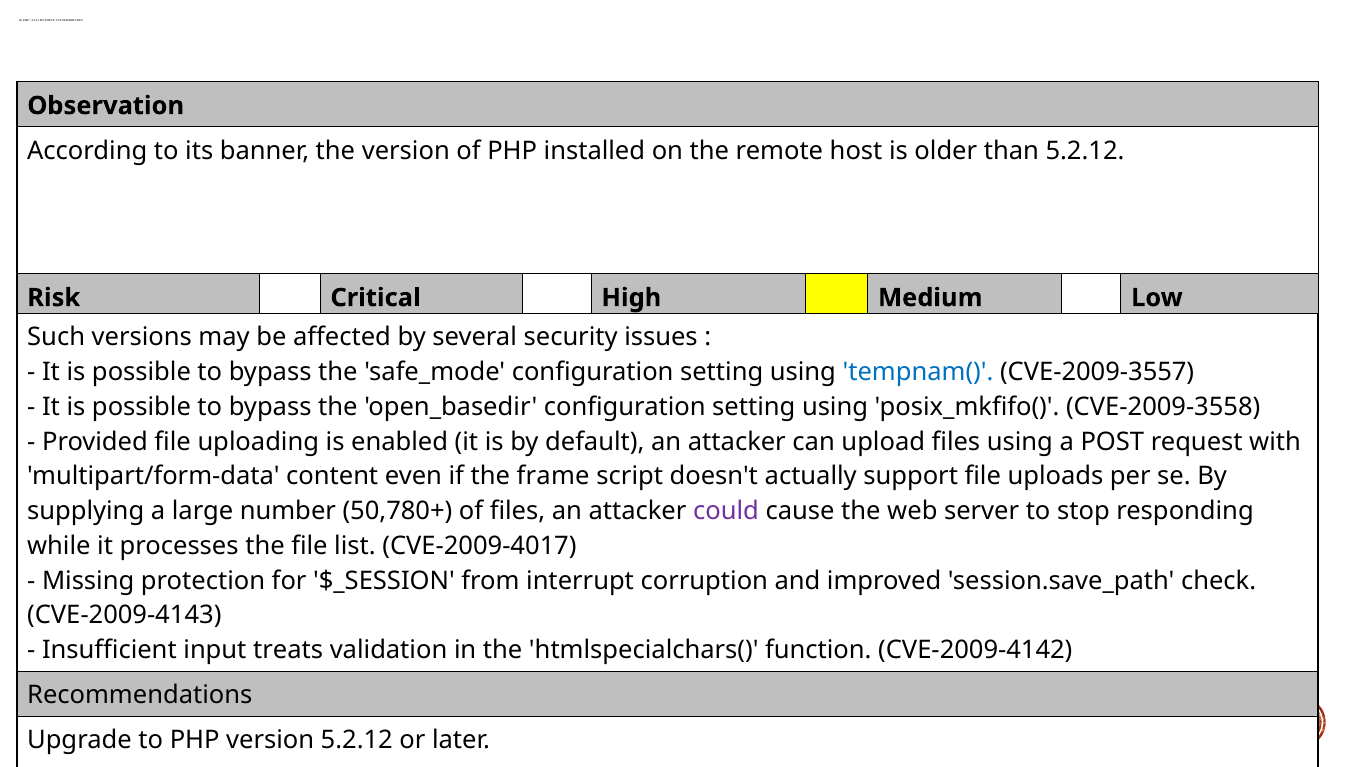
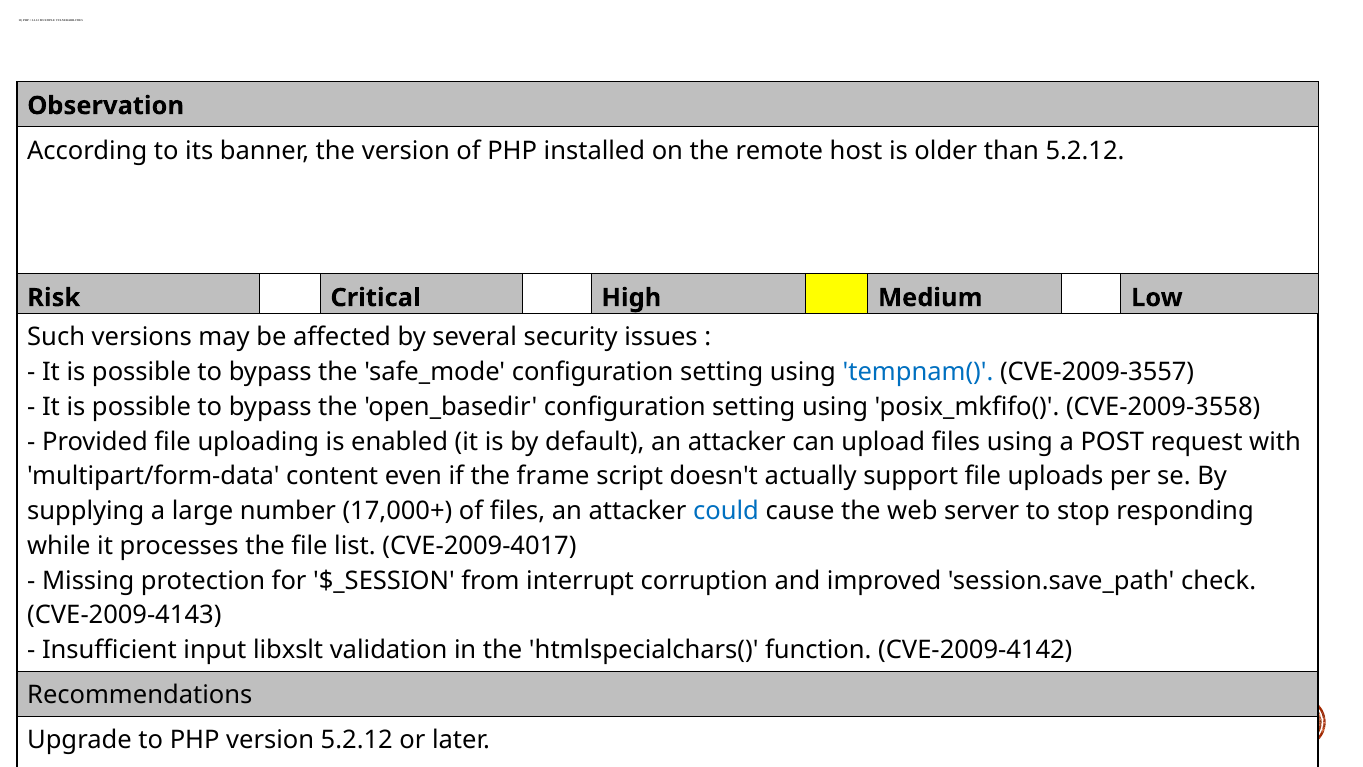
50,780+: 50,780+ -> 17,000+
could colour: purple -> blue
treats: treats -> libxslt
